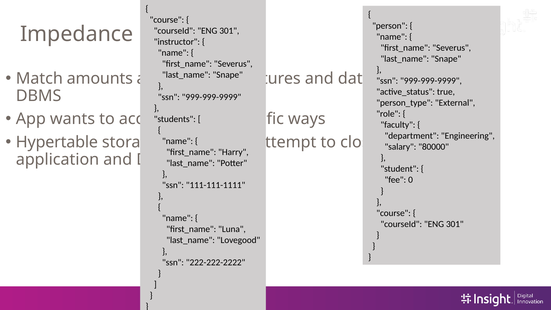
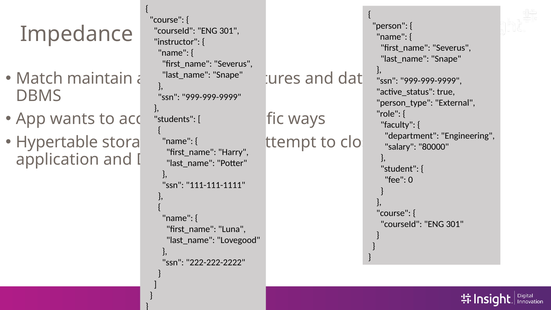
amounts: amounts -> maintain
